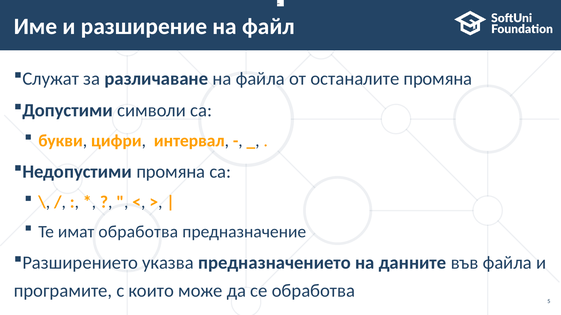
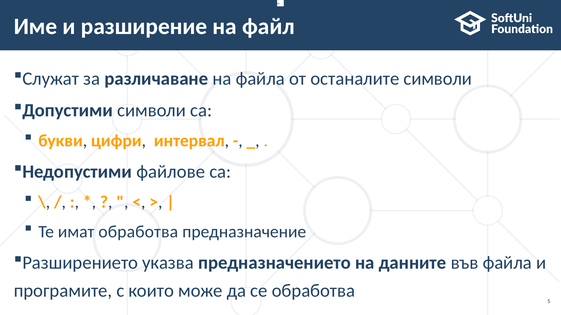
останалите промяна: промяна -> символи
Недопустими промяна: промяна -> файлове
